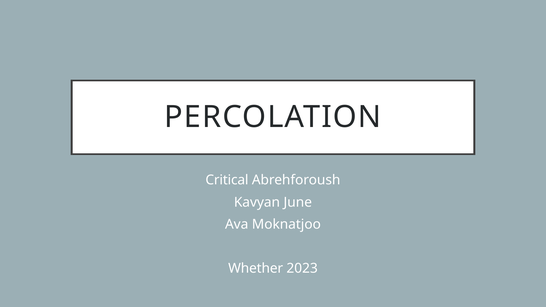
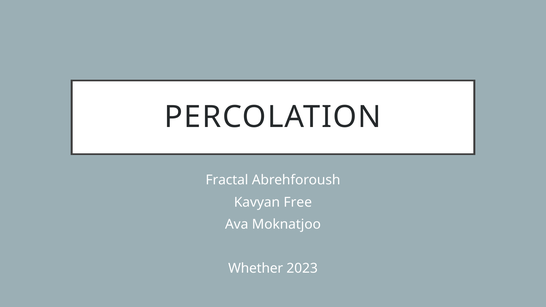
Critical: Critical -> Fractal
June: June -> Free
